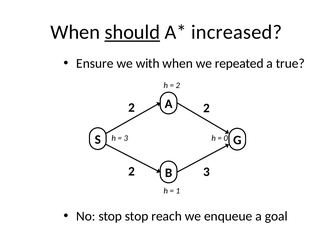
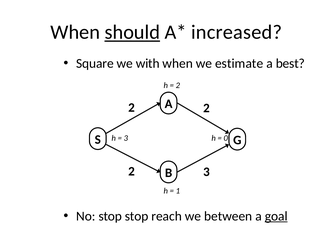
Ensure: Ensure -> Square
repeated: repeated -> estimate
true: true -> best
enqueue: enqueue -> between
goal underline: none -> present
